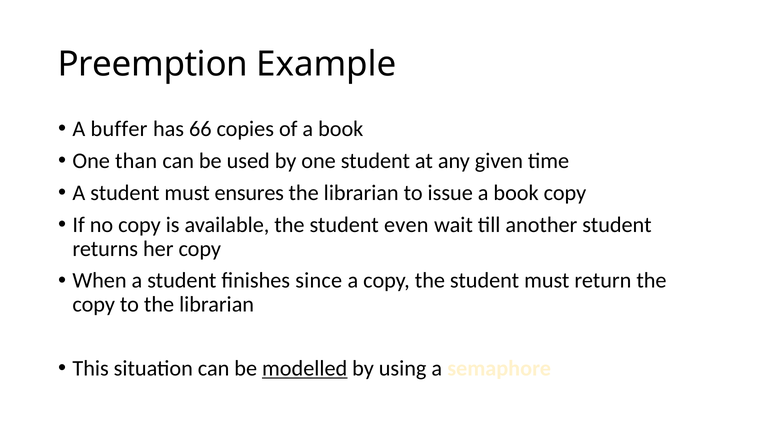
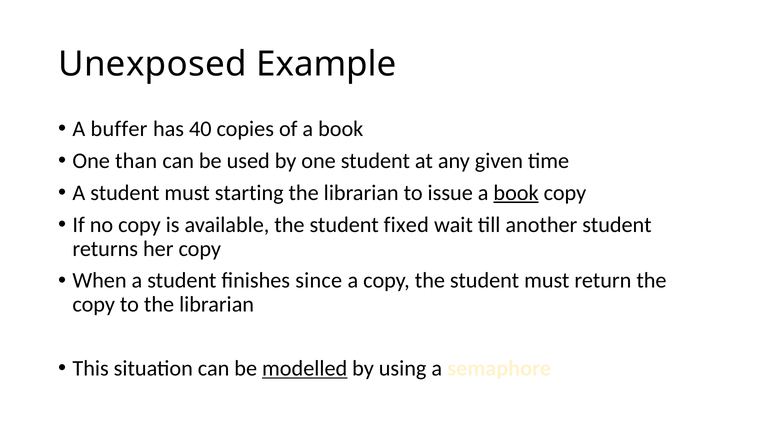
Preemption: Preemption -> Unexposed
66: 66 -> 40
ensures: ensures -> starting
book at (516, 193) underline: none -> present
even: even -> fixed
